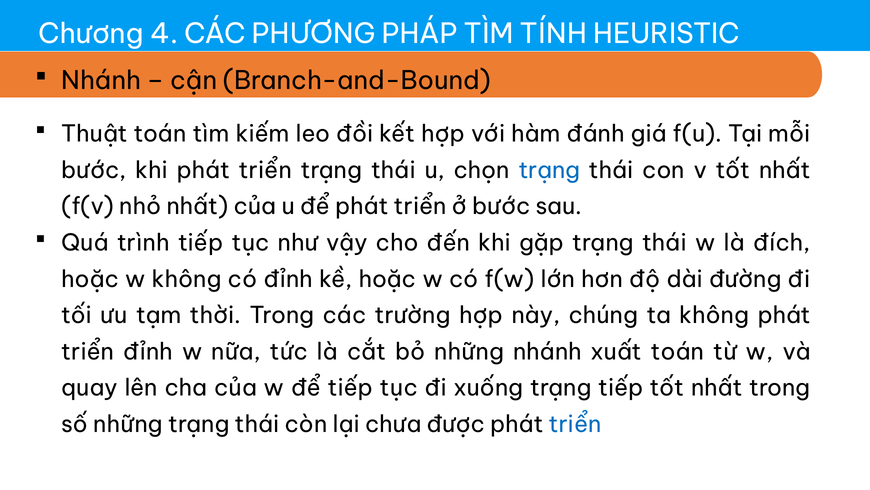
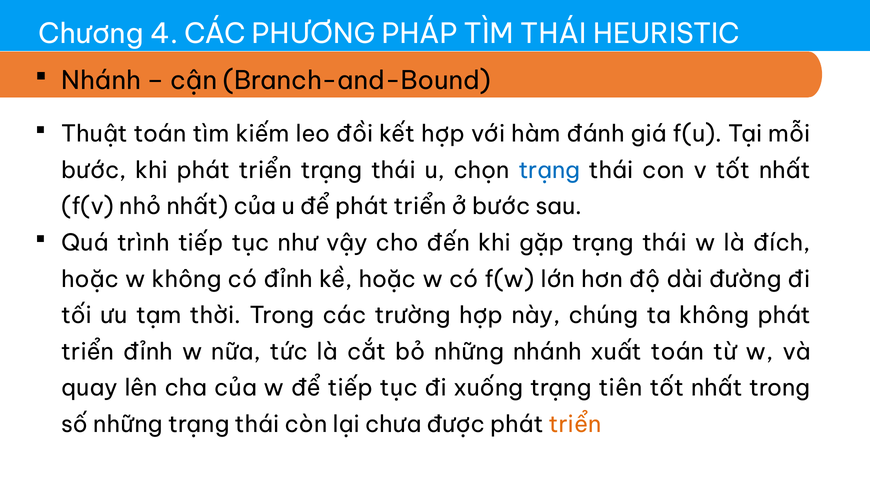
TÌM TÍNH: TÍNH -> THÁI
trạng tiếp: tiếp -> tiên
triển at (575, 424) colour: blue -> orange
